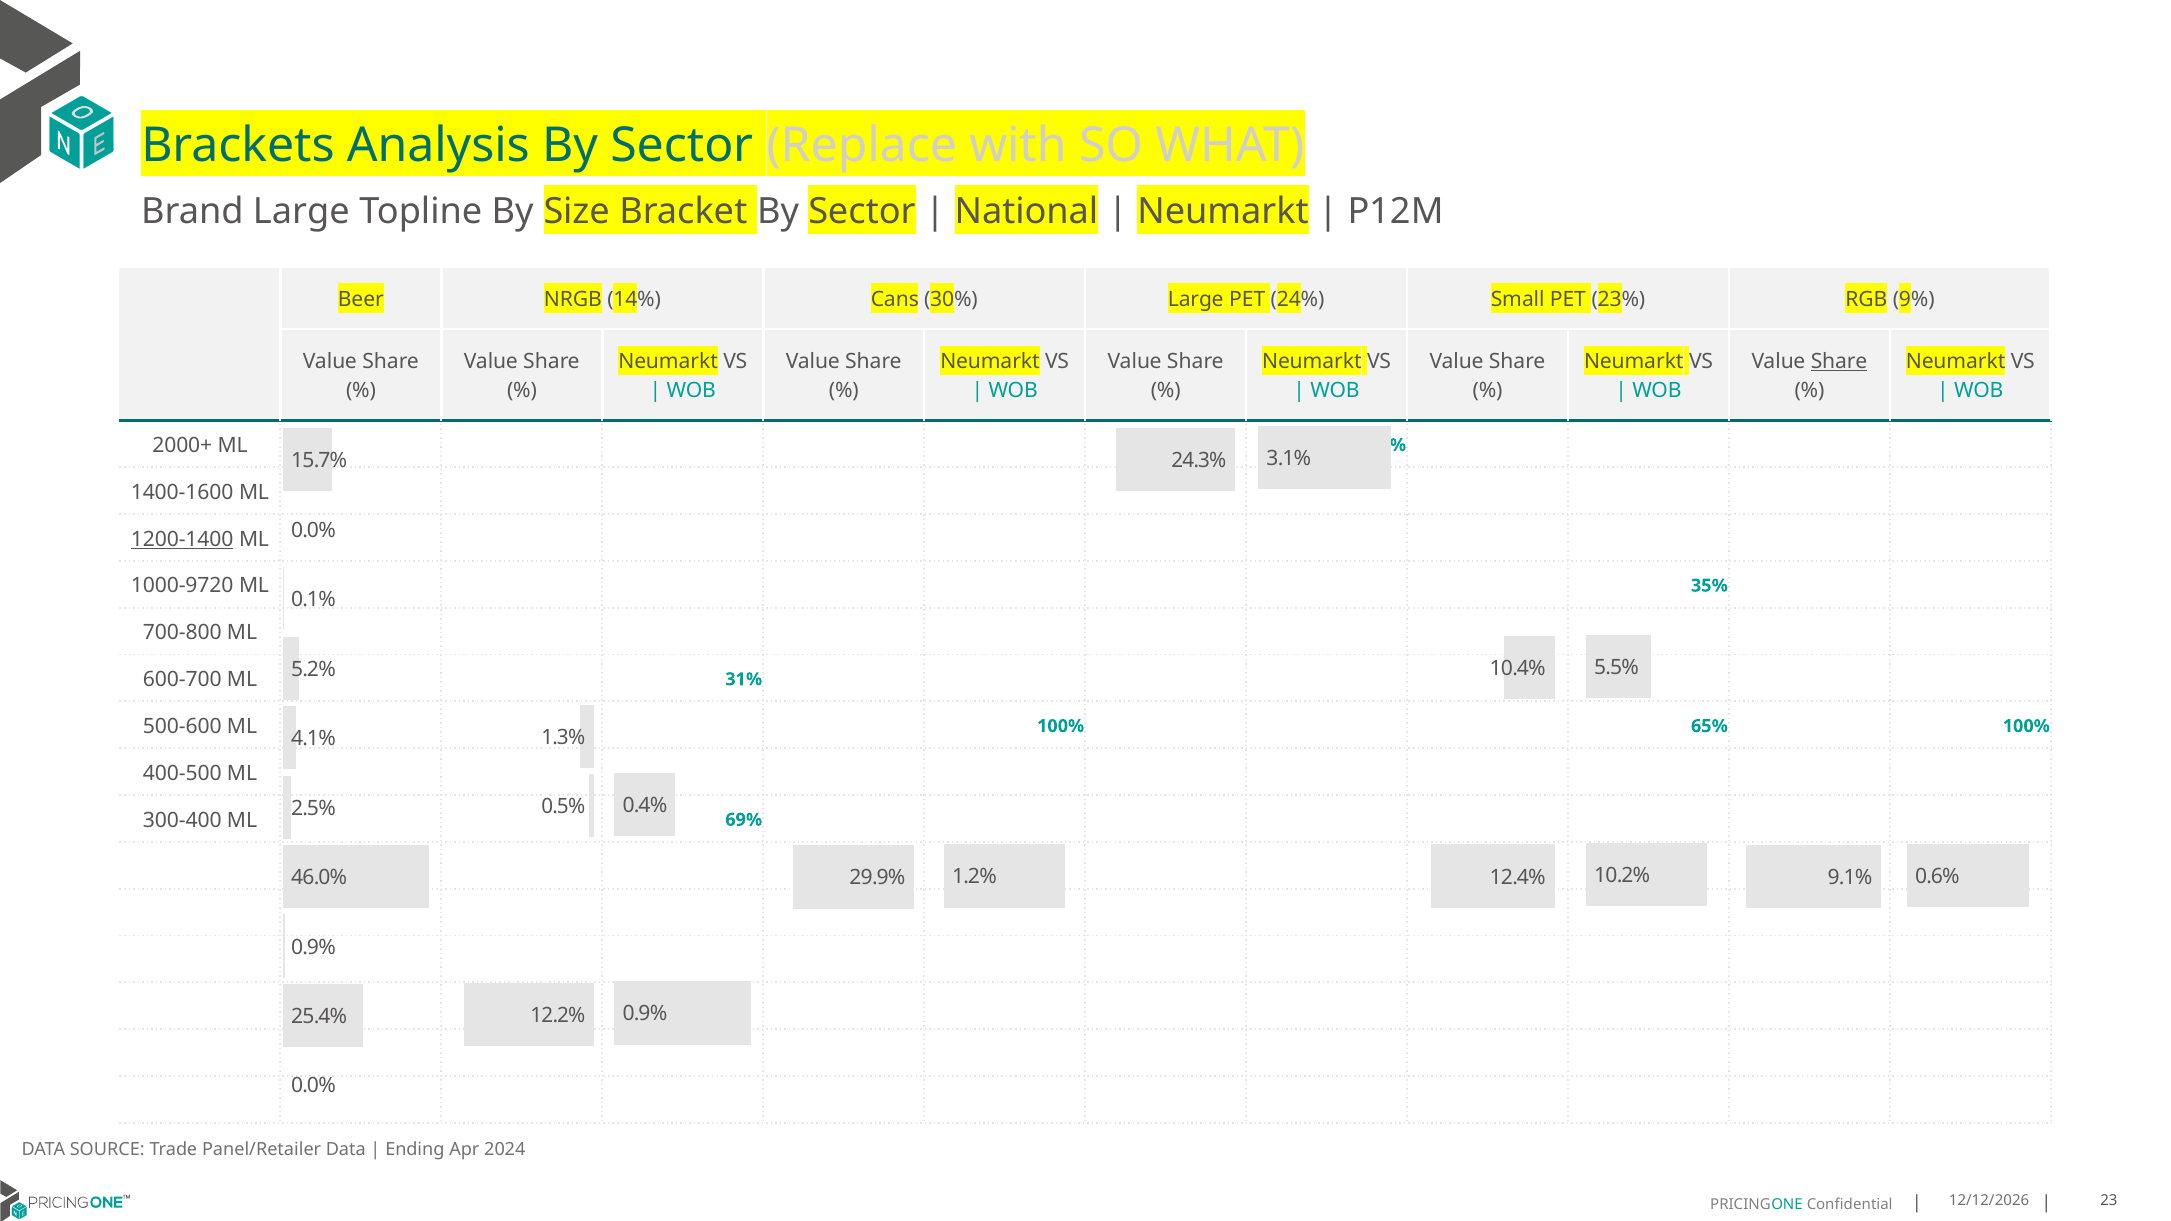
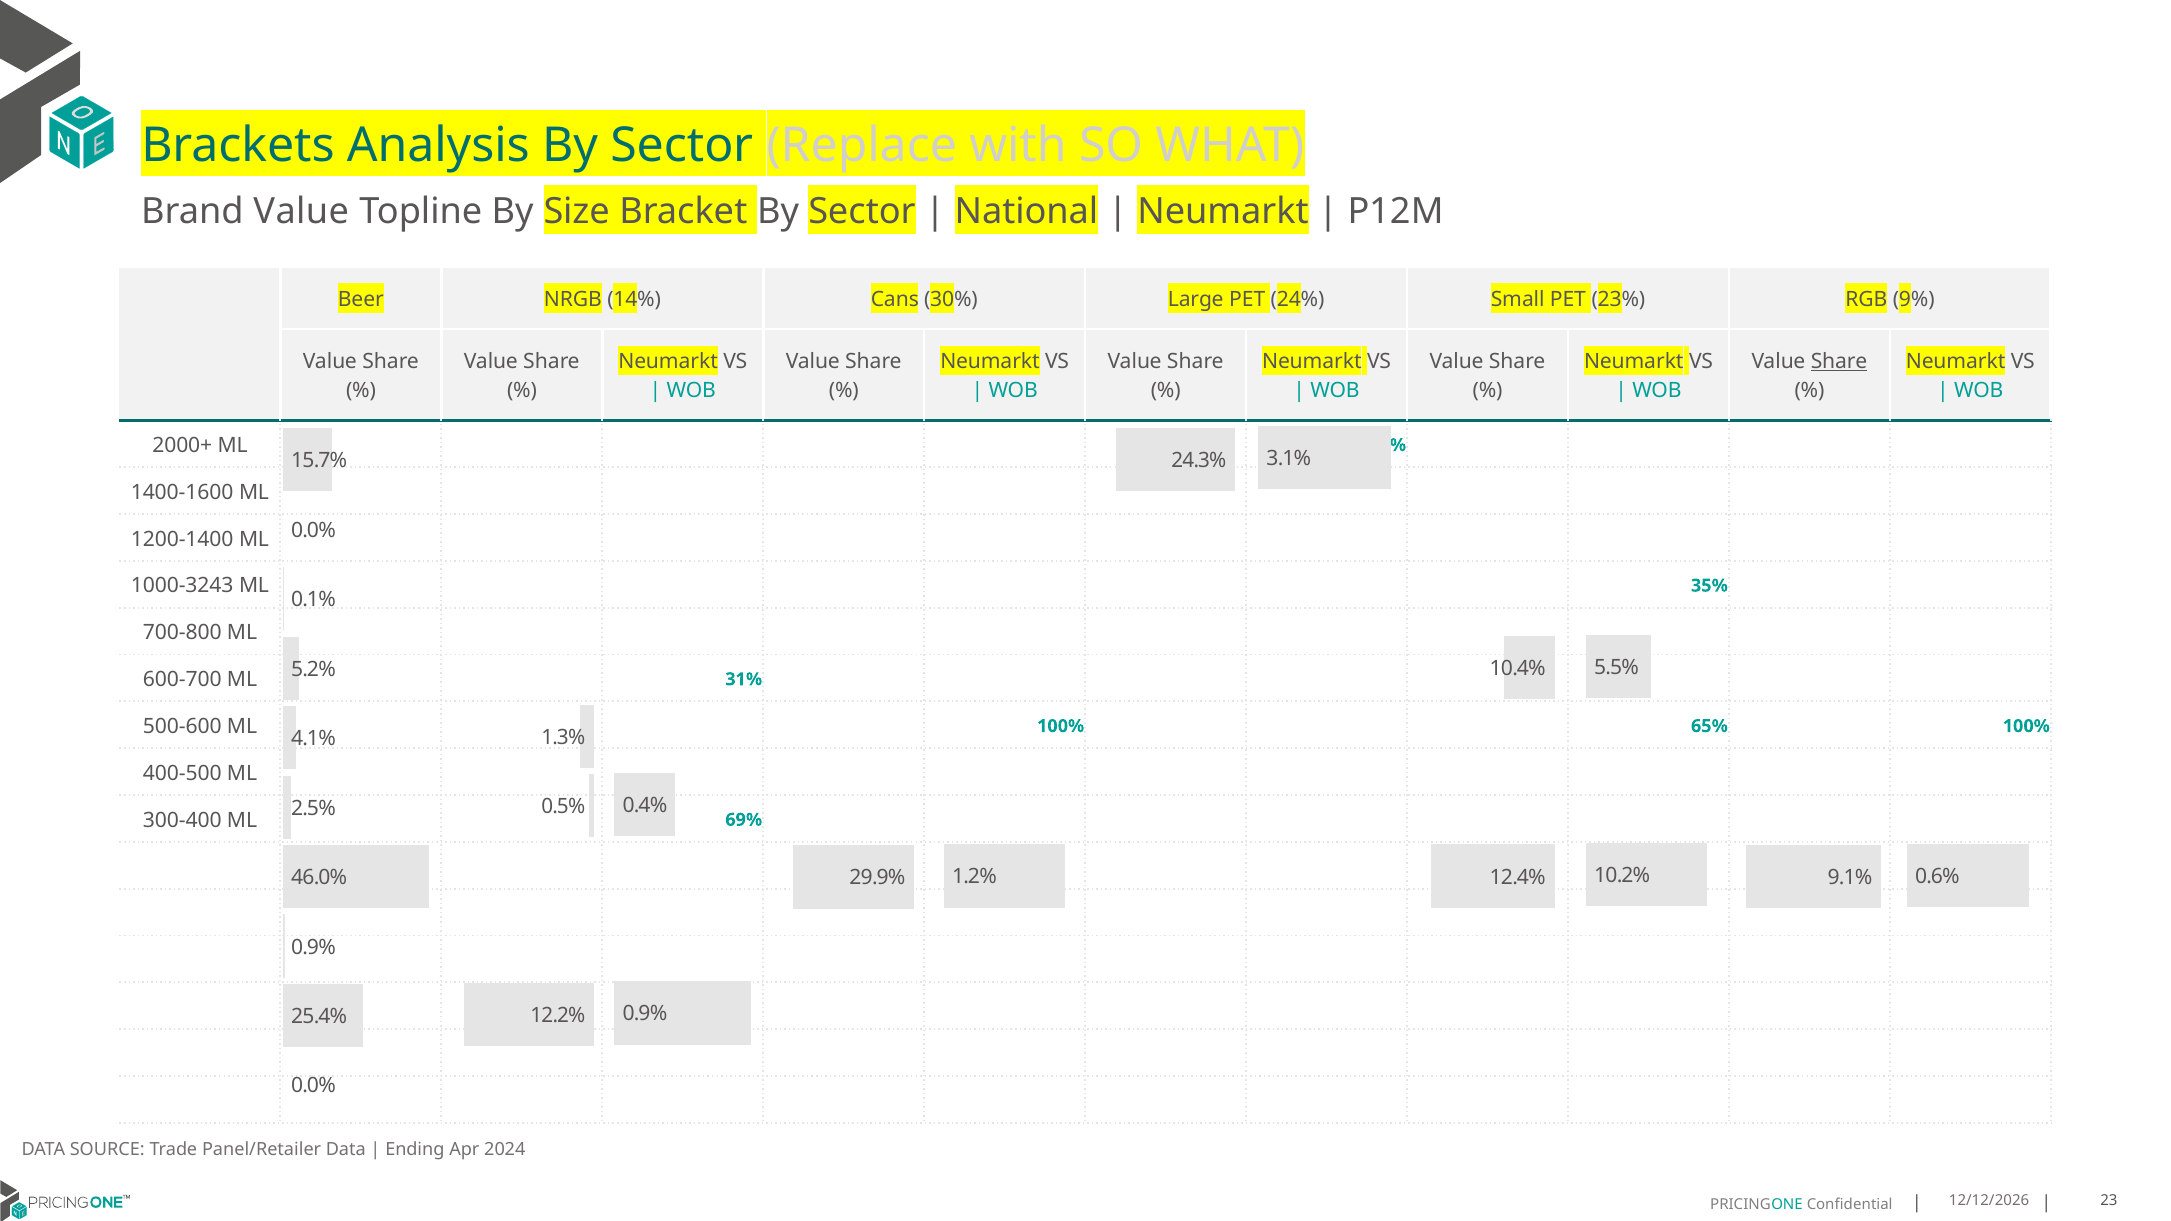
Brand Large: Large -> Value
1200-1400 underline: present -> none
1000-9720: 1000-9720 -> 1000-3243
